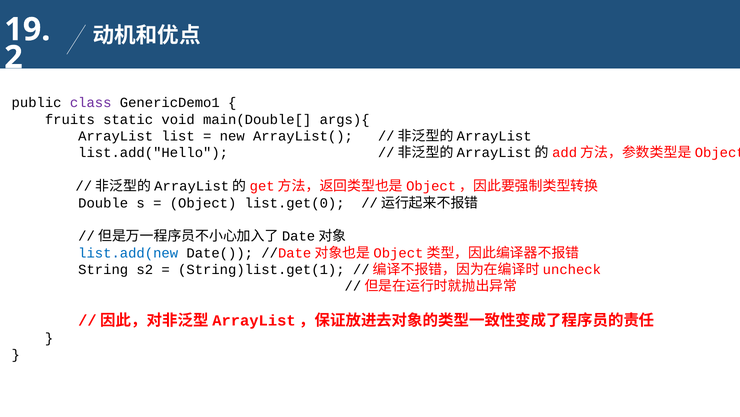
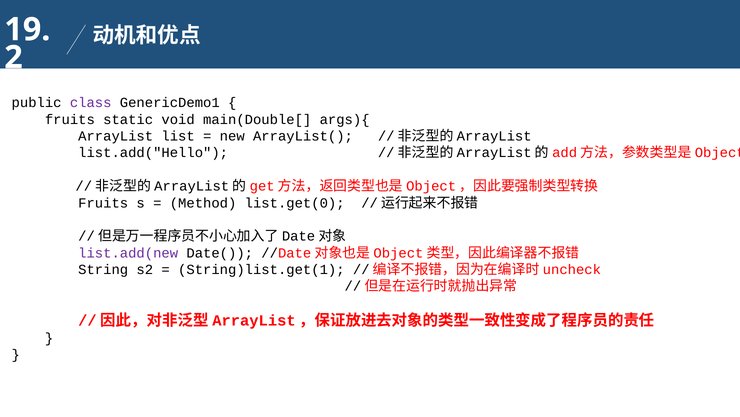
Double at (103, 203): Double -> Fruits
Object: Object -> Method
list.add(new colour: blue -> purple
